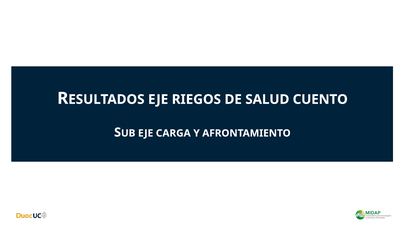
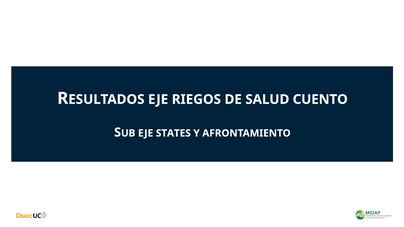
CARGA: CARGA -> STATES
